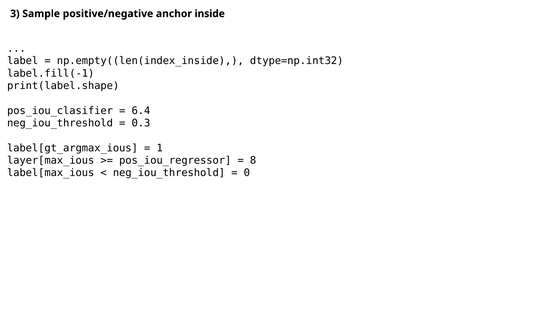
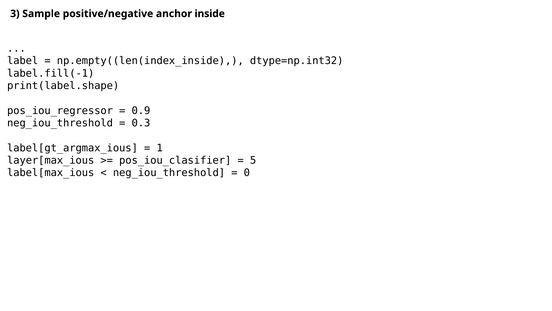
pos_iou_clasifier: pos_iou_clasifier -> pos_iou_regressor
6.4: 6.4 -> 0.9
pos_iou_regressor: pos_iou_regressor -> pos_iou_clasifier
8: 8 -> 5
